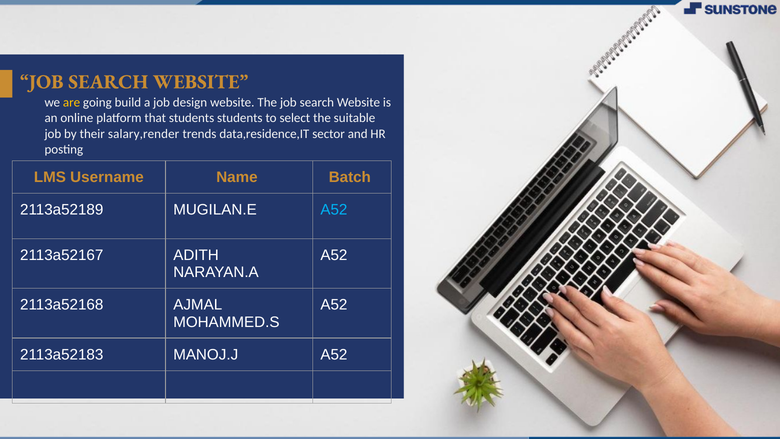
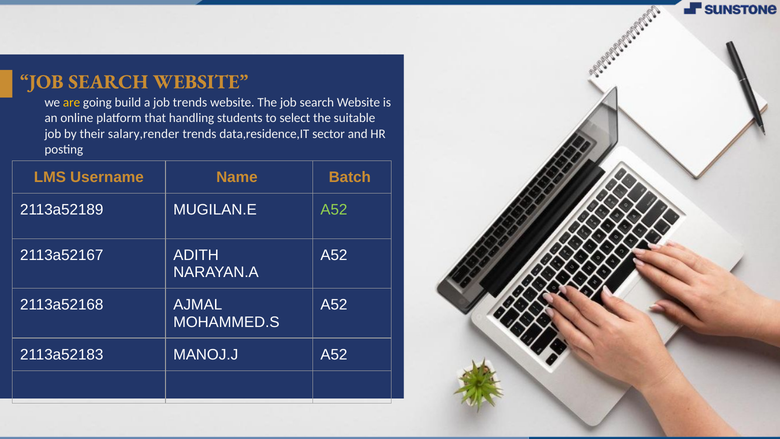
job design: design -> trends
that students: students -> handling
A52 at (334, 210) colour: light blue -> light green
